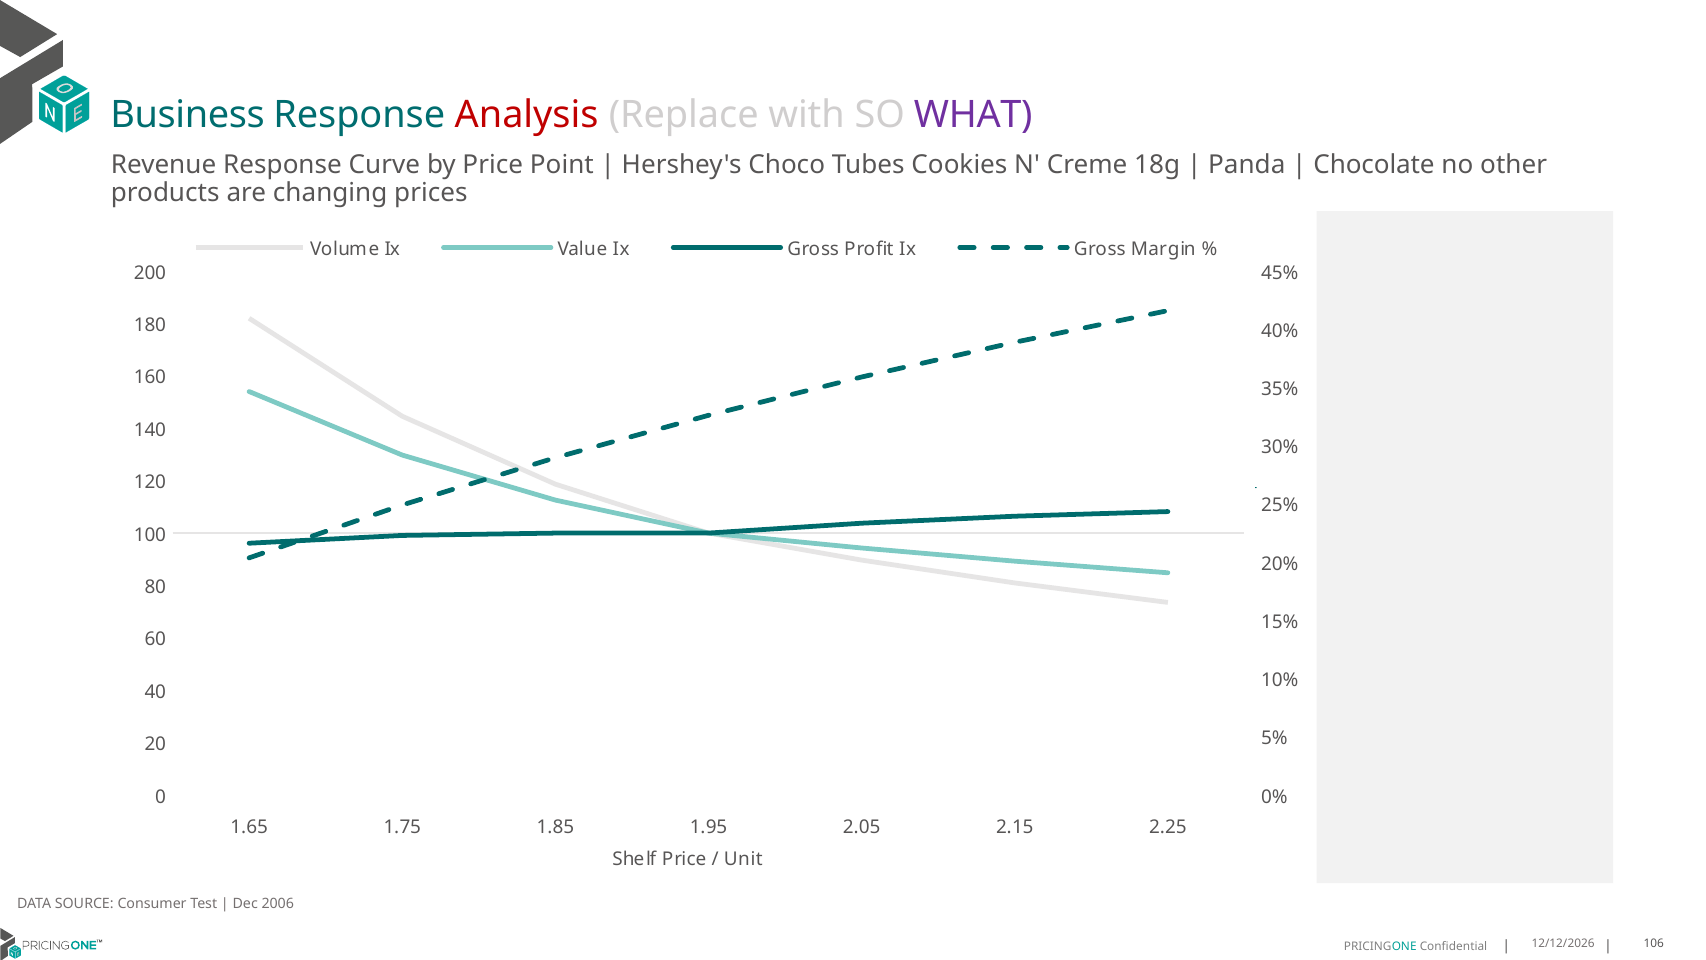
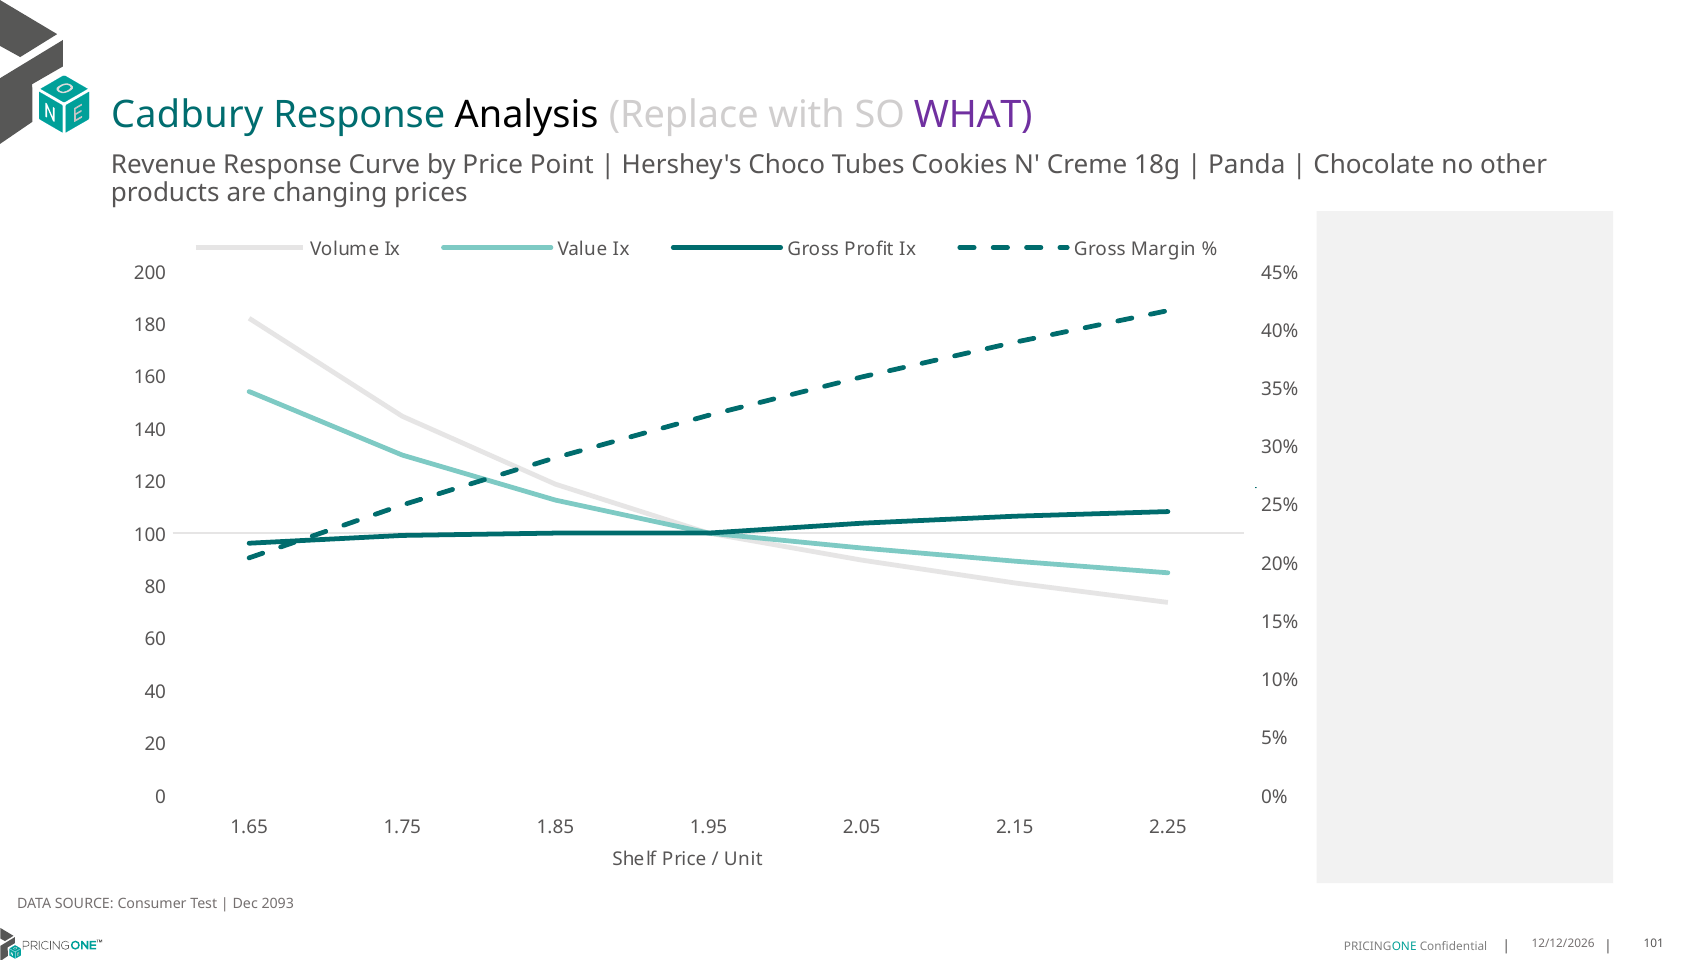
Business: Business -> Cadbury
Analysis colour: red -> black
2006: 2006 -> 2093
106: 106 -> 101
